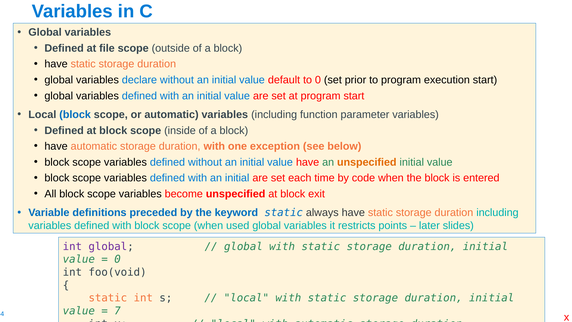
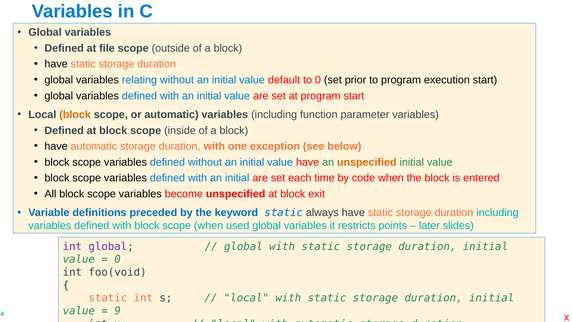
declare: declare -> relating
block at (75, 115) colour: blue -> orange
7: 7 -> 9
